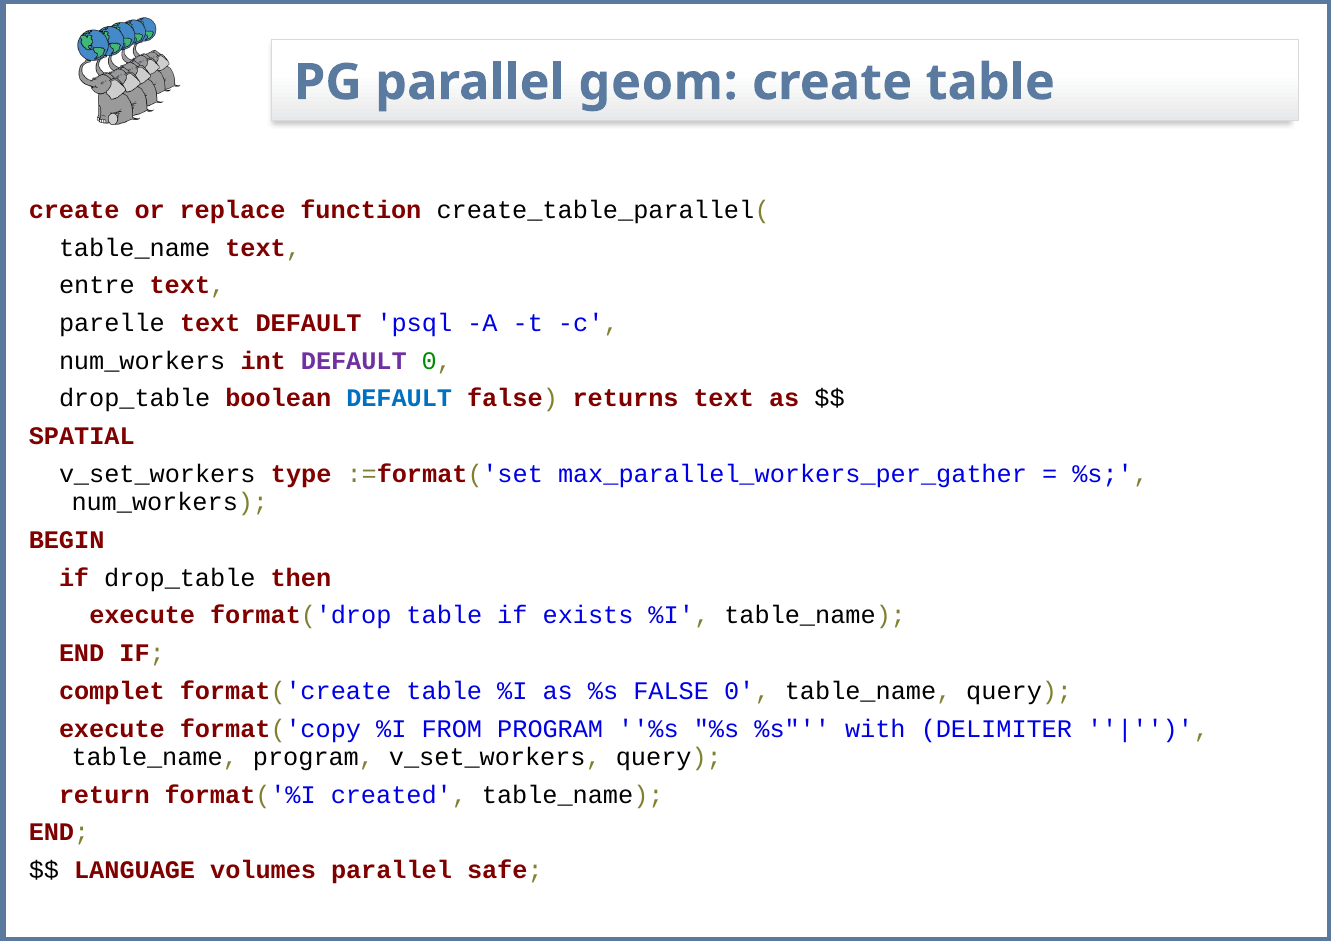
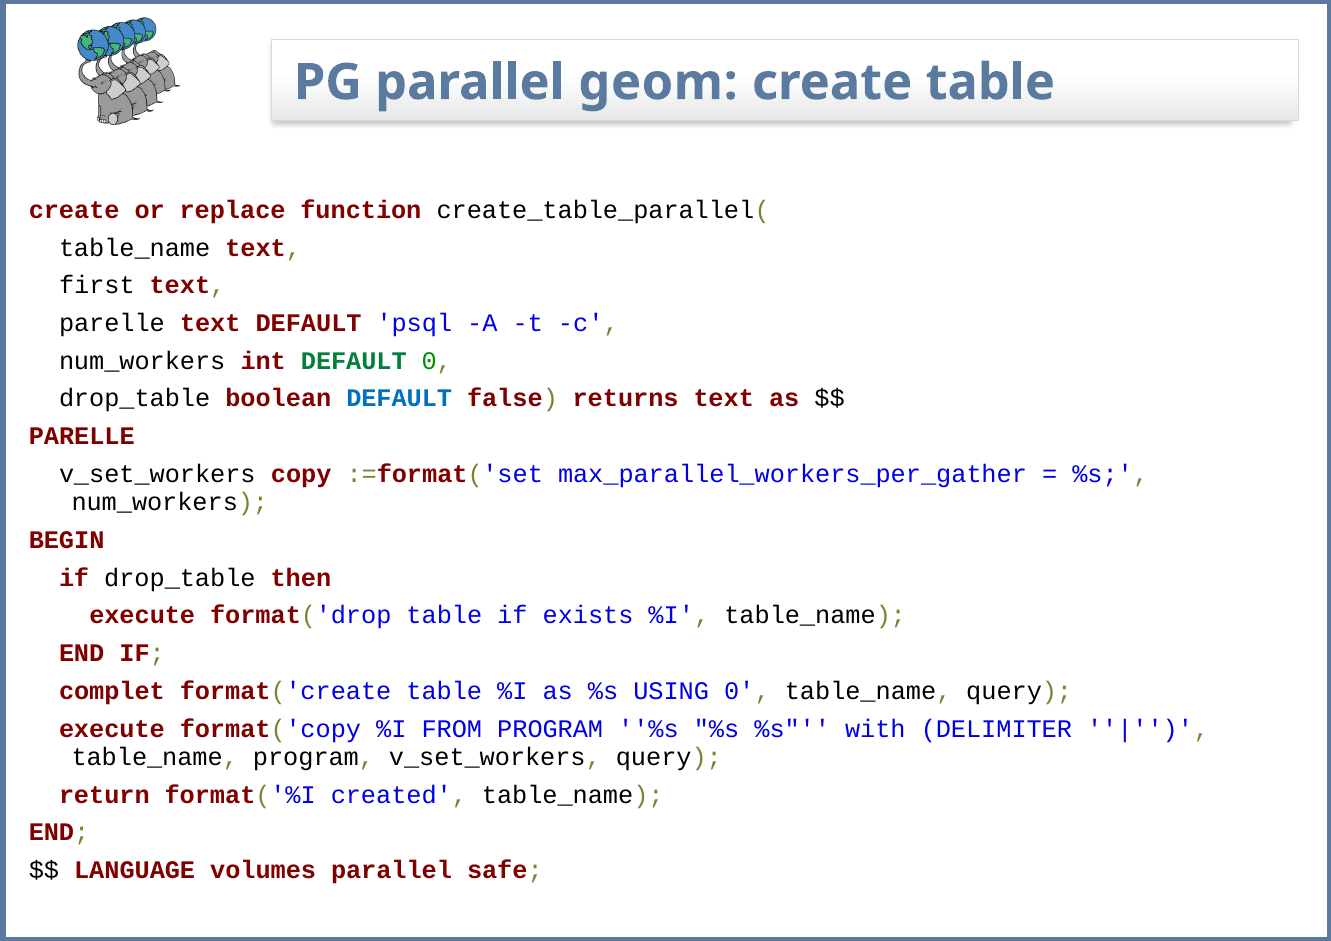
entre: entre -> first
DEFAULT at (354, 361) colour: purple -> green
SPATIAL at (82, 436): SPATIAL -> PARELLE
type: type -> copy
%s FALSE: FALSE -> USING
